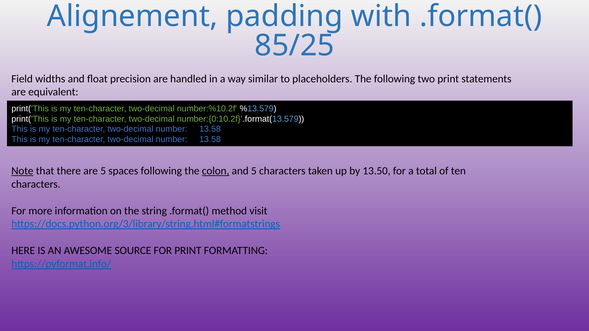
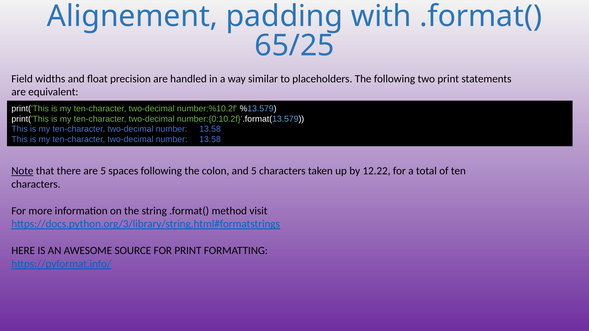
85/25: 85/25 -> 65/25
colon underline: present -> none
13.50: 13.50 -> 12.22
